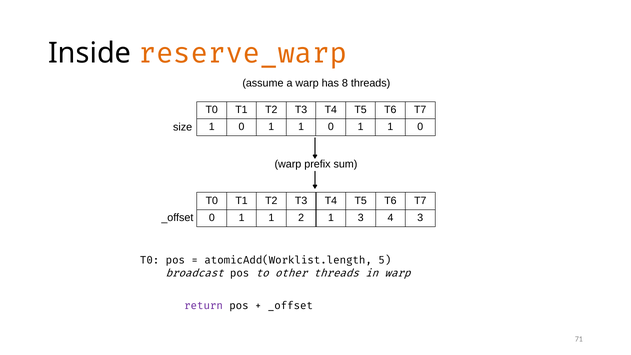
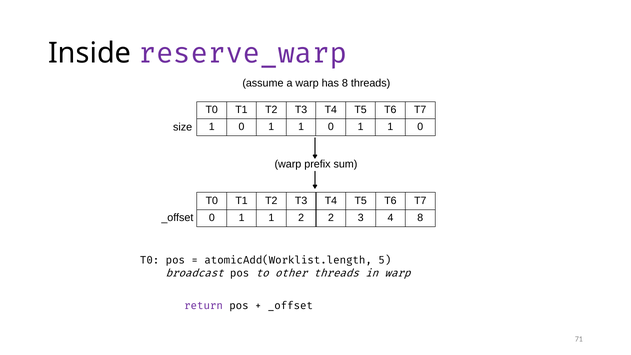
reserve_warp colour: orange -> purple
2 1: 1 -> 2
4 3: 3 -> 8
